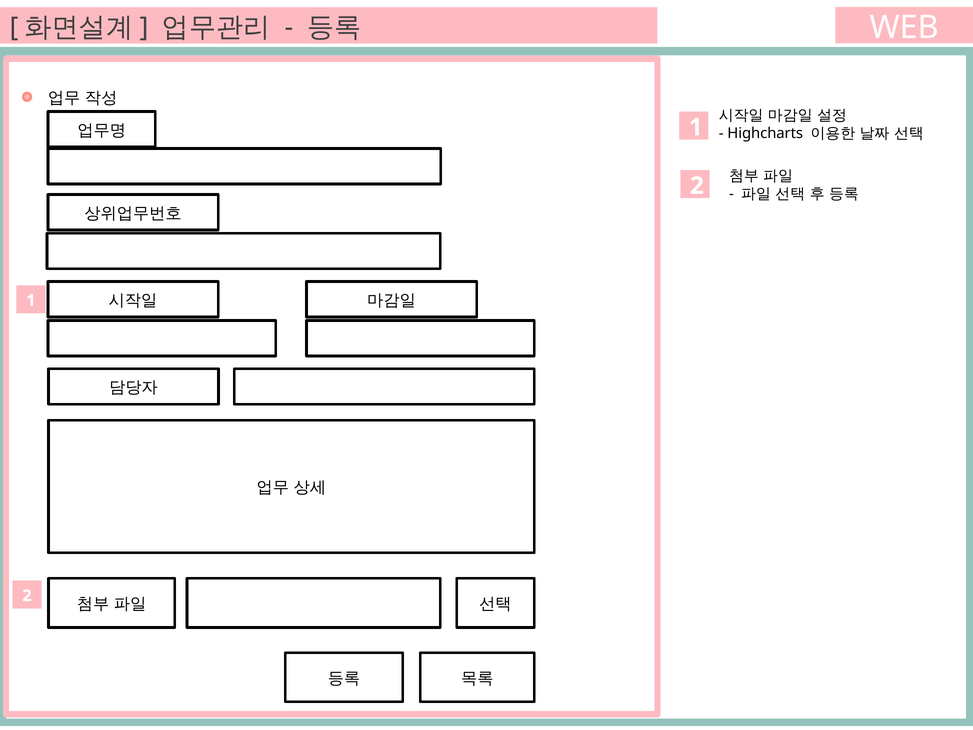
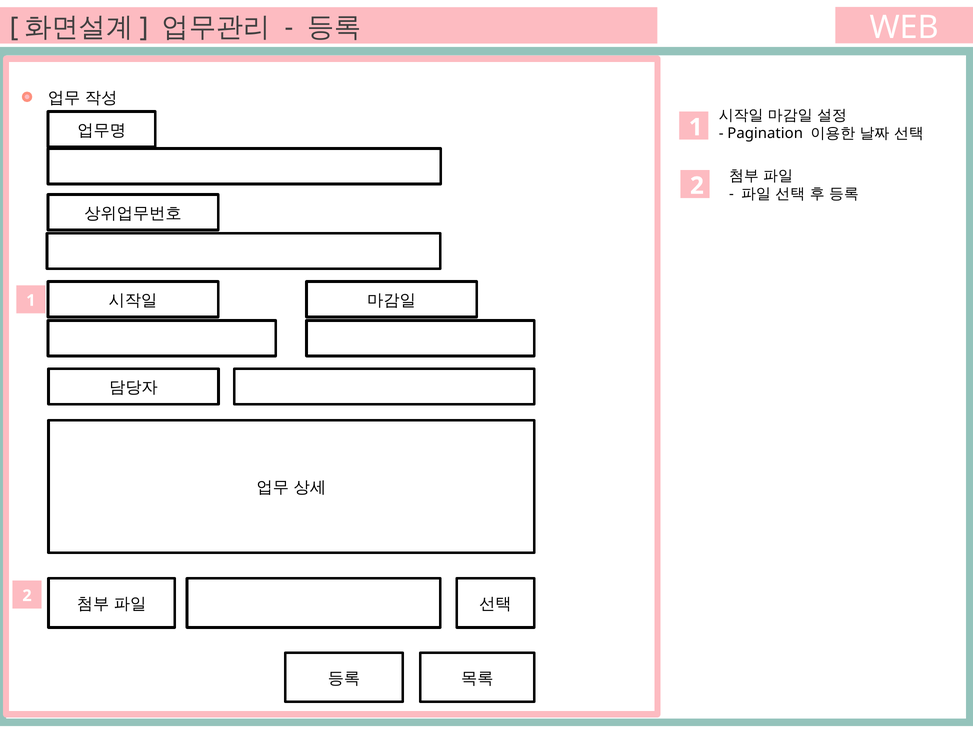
Highcharts: Highcharts -> Pagination
